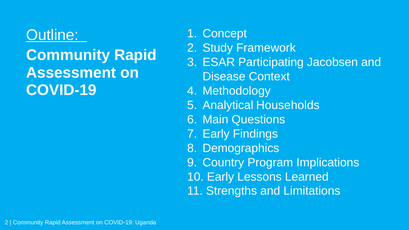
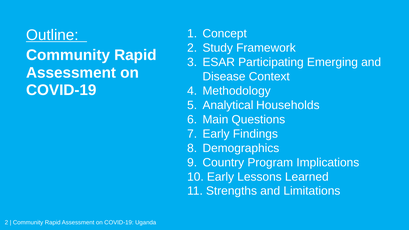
Jacobsen: Jacobsen -> Emerging
